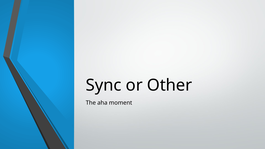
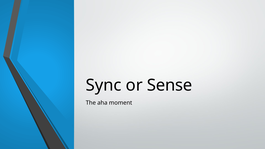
Other: Other -> Sense
